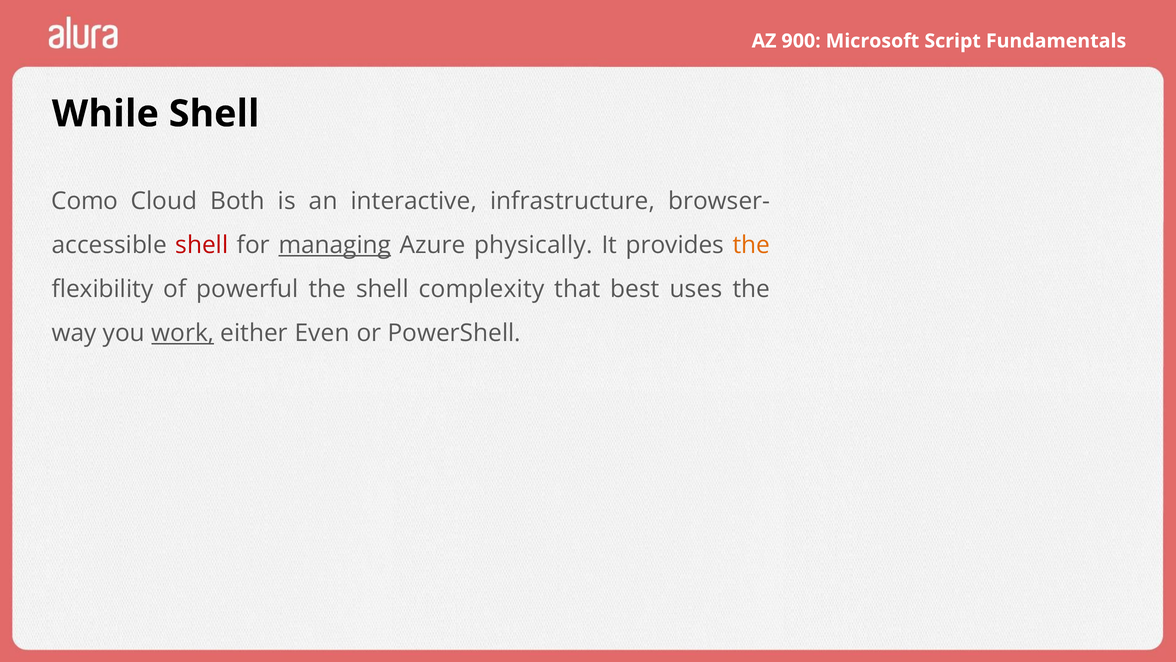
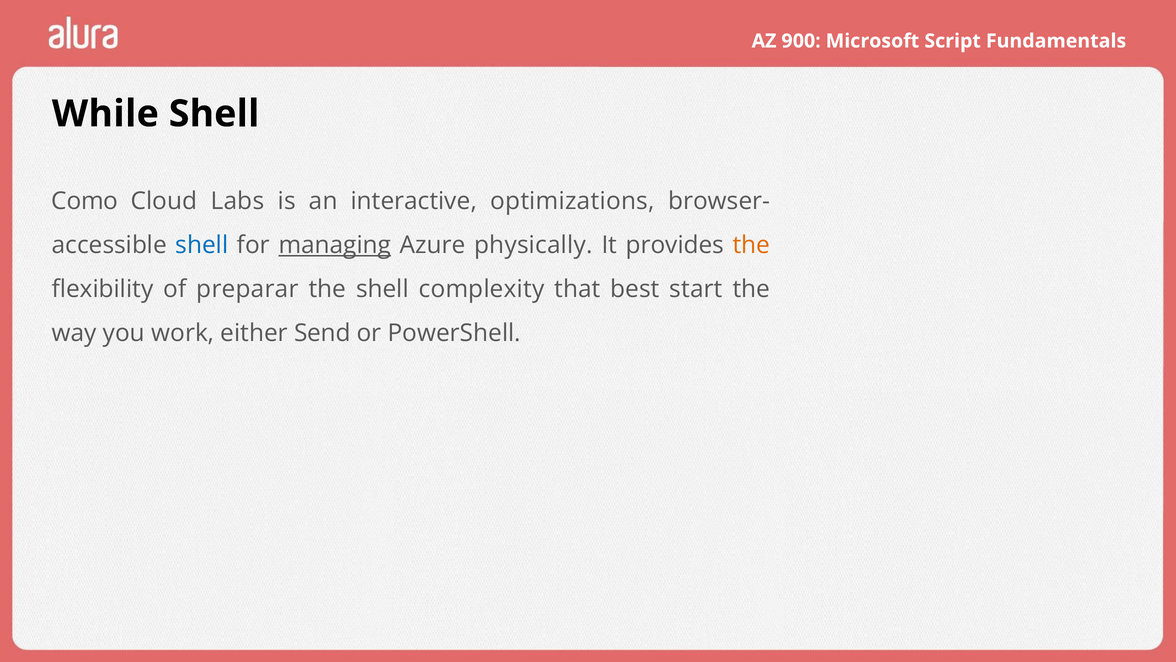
Both: Both -> Labs
infrastructure: infrastructure -> optimizations
shell at (202, 245) colour: red -> blue
powerful: powerful -> preparar
uses: uses -> start
work underline: present -> none
Even: Even -> Send
